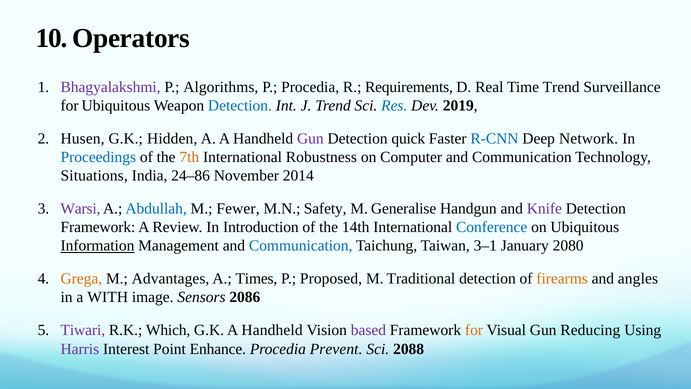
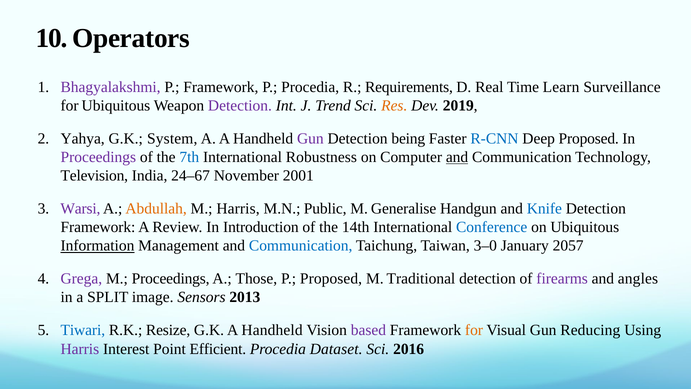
P Algorithms: Algorithms -> Framework
Time Trend: Trend -> Learn
Detection at (240, 105) colour: blue -> purple
Res colour: blue -> orange
Husen: Husen -> Yahya
Hidden: Hidden -> System
quick: quick -> being
Deep Network: Network -> Proposed
Proceedings at (98, 157) colour: blue -> purple
7th colour: orange -> blue
and at (457, 157) underline: none -> present
Situations: Situations -> Television
24–86: 24–86 -> 24–67
2014: 2014 -> 2001
Abdullah colour: blue -> orange
M Fewer: Fewer -> Harris
Safety: Safety -> Public
Knife colour: purple -> blue
3–1: 3–1 -> 3–0
2080: 2080 -> 2057
Grega colour: orange -> purple
M Advantages: Advantages -> Proceedings
Times: Times -> Those
firearms colour: orange -> purple
WITH: WITH -> SPLIT
2086: 2086 -> 2013
Tiwari colour: purple -> blue
Which: Which -> Resize
Enhance: Enhance -> Efficient
Prevent: Prevent -> Dataset
2088: 2088 -> 2016
